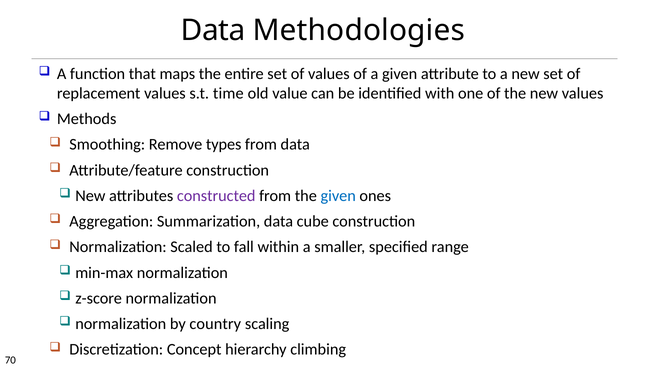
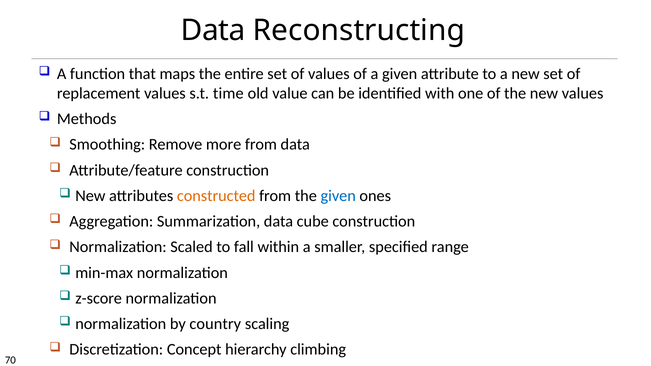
Methodologies: Methodologies -> Reconstructing
types: types -> more
constructed colour: purple -> orange
